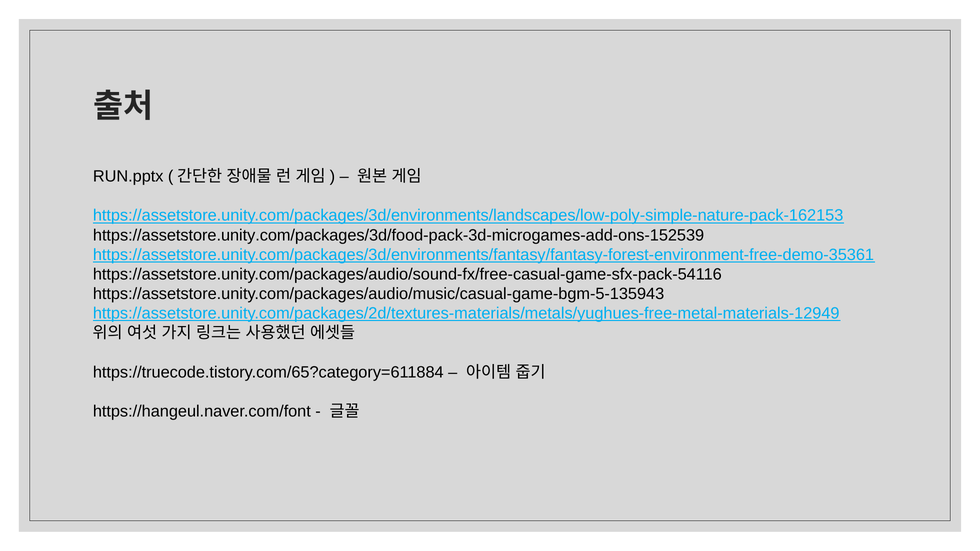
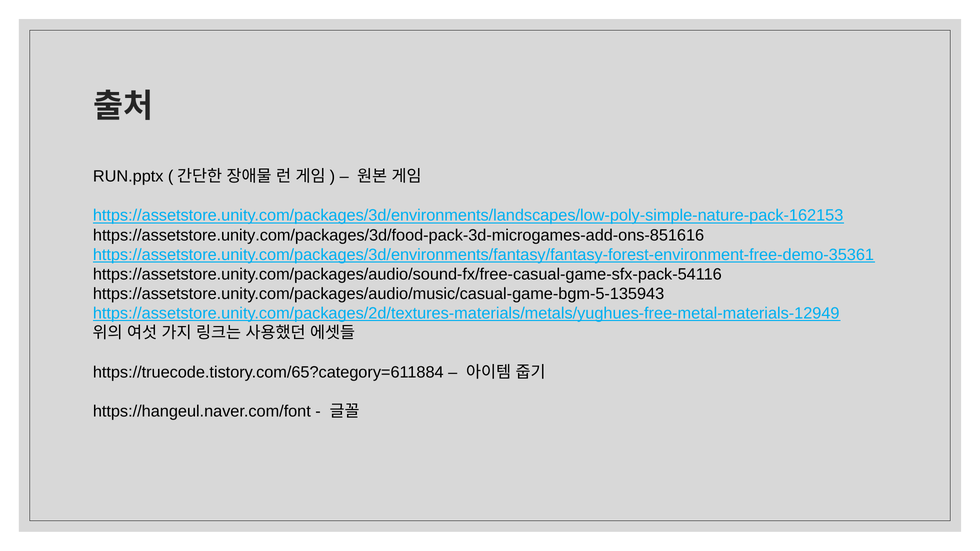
https://assetstore.unity.com/packages/3d/food-pack-3d-microgames-add-ons-152539: https://assetstore.unity.com/packages/3d/food-pack-3d-microgames-add-ons-152539 -> https://assetstore.unity.com/packages/3d/food-pack-3d-microgames-add-ons-851616
